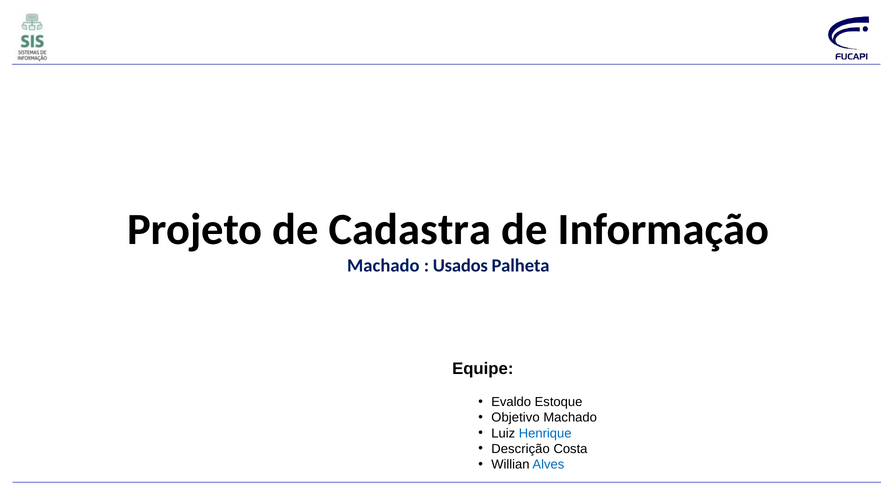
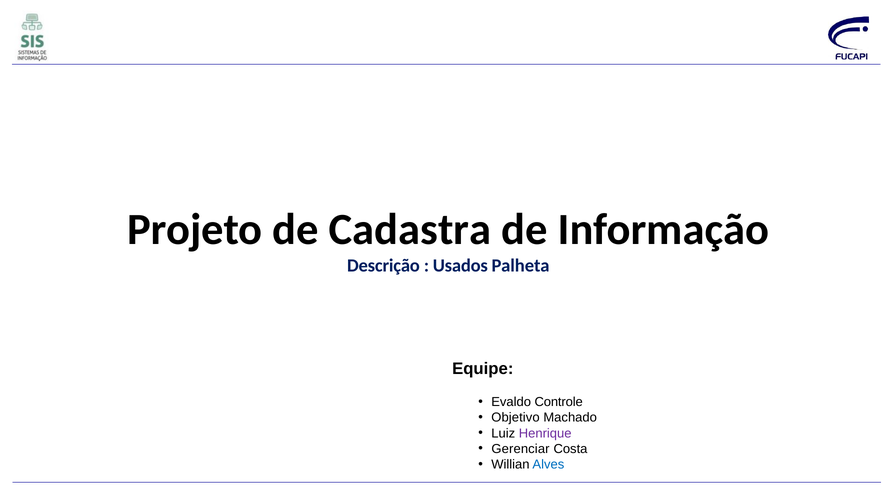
Machado at (383, 266): Machado -> Descrição
Estoque: Estoque -> Controle
Henrique colour: blue -> purple
Descrição: Descrição -> Gerenciar
